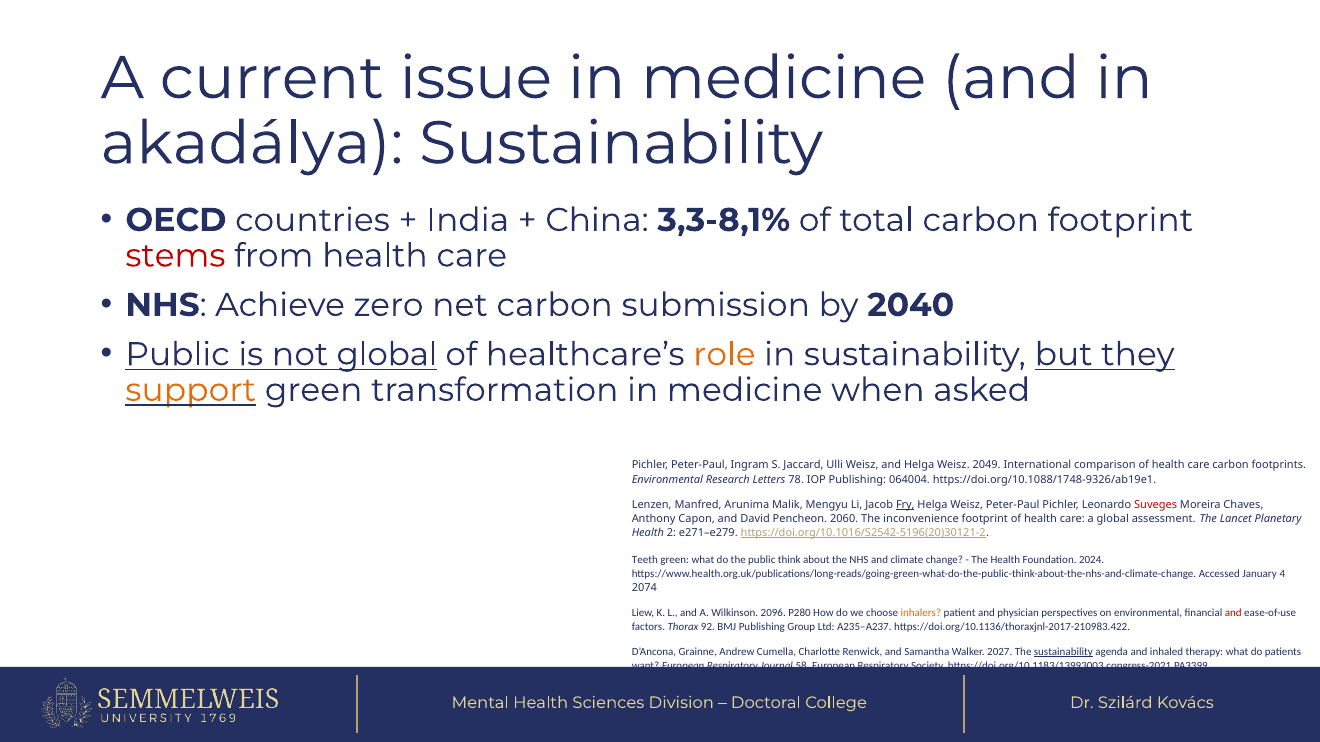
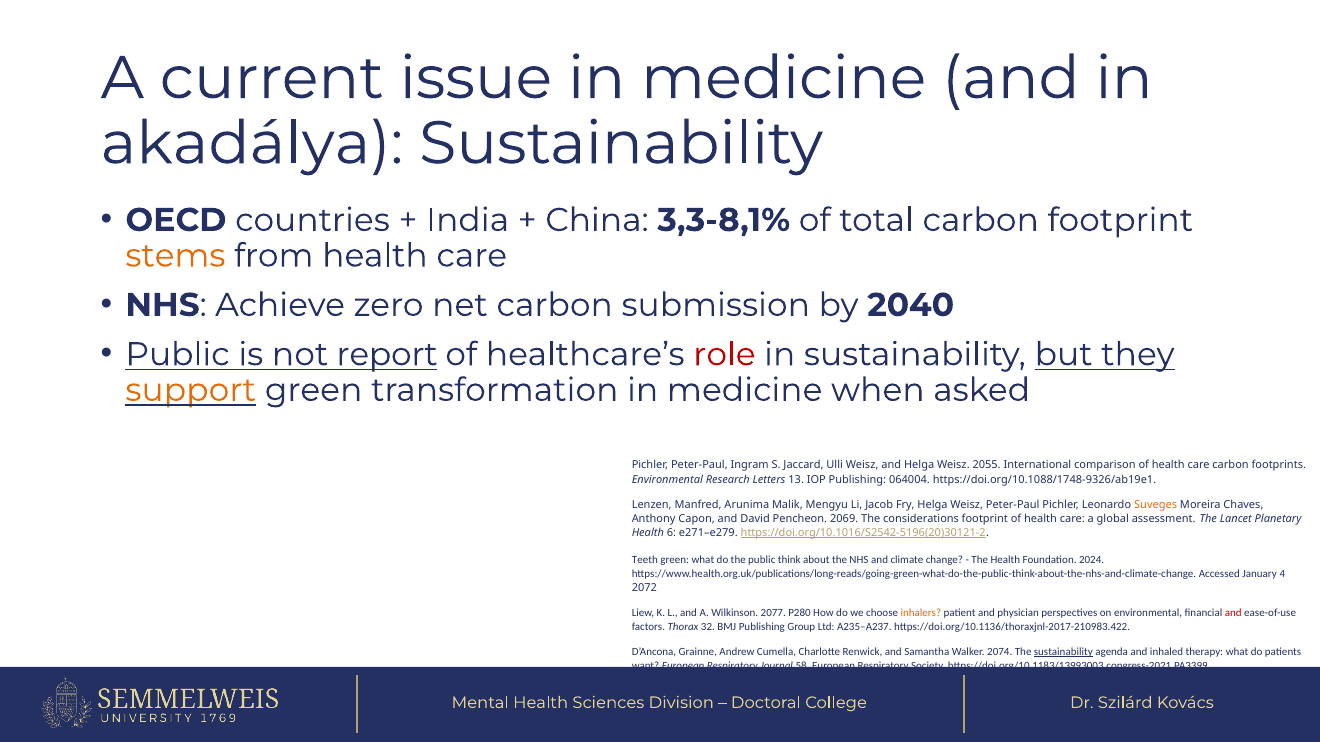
stems colour: red -> orange
not global: global -> report
role colour: orange -> red
2049: 2049 -> 2055
78: 78 -> 13
Fry underline: present -> none
Suveges colour: red -> orange
2060: 2060 -> 2069
inconvenience: inconvenience -> considerations
2: 2 -> 6
2074: 2074 -> 2072
2096: 2096 -> 2077
92: 92 -> 32
2027: 2027 -> 2074
